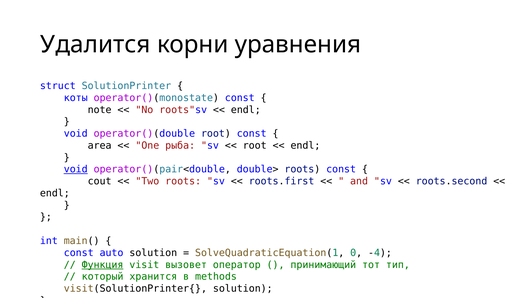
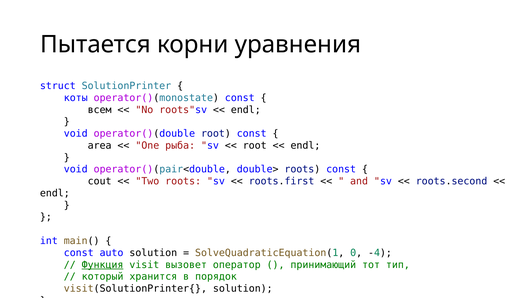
Удалится: Удалится -> Пытается
note: note -> всем
void at (76, 169) underline: present -> none
methods: methods -> порядок
